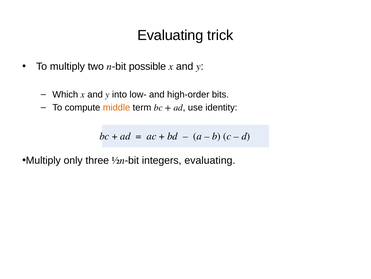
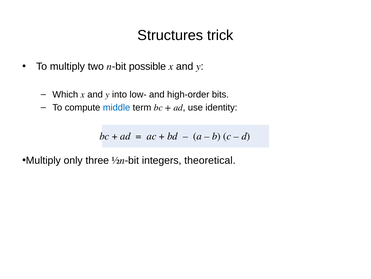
Evaluating at (170, 35): Evaluating -> Structures
middle colour: orange -> blue
integers evaluating: evaluating -> theoretical
